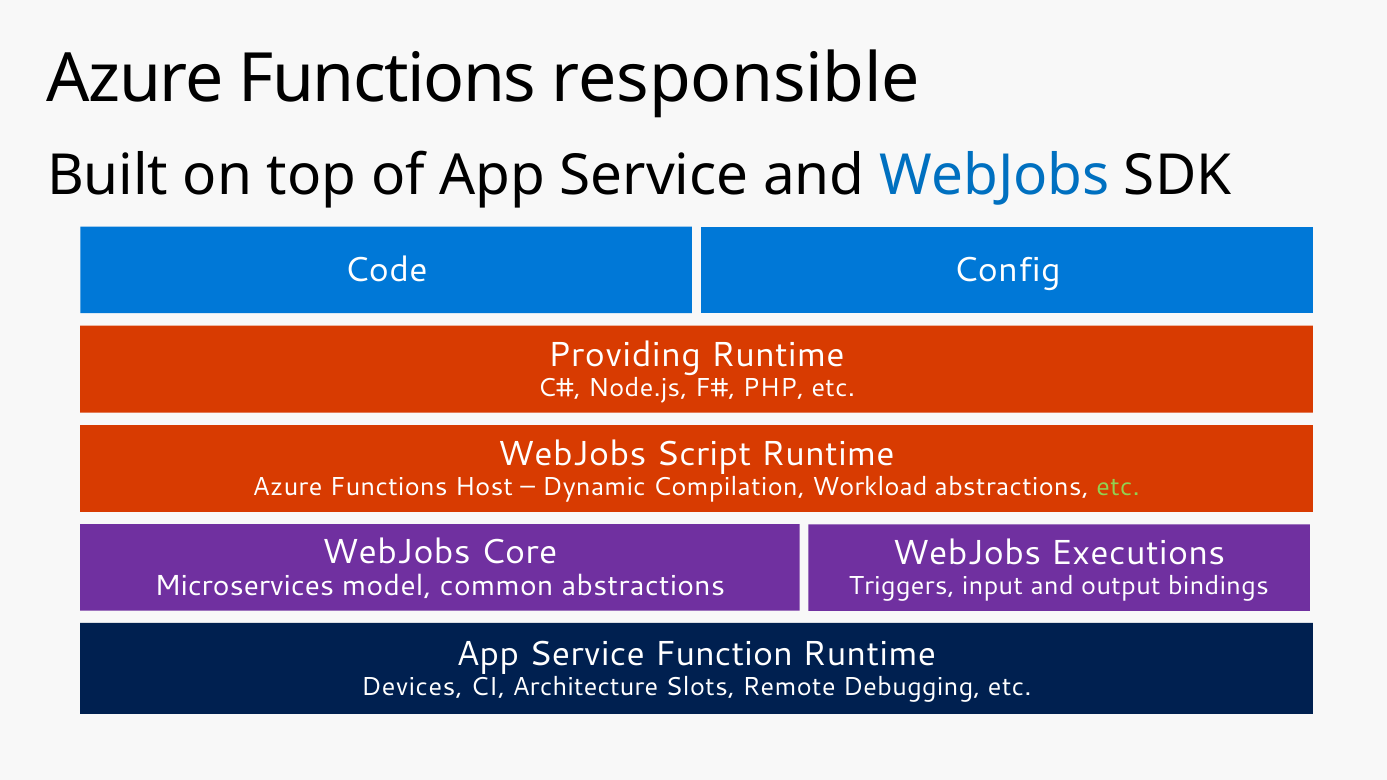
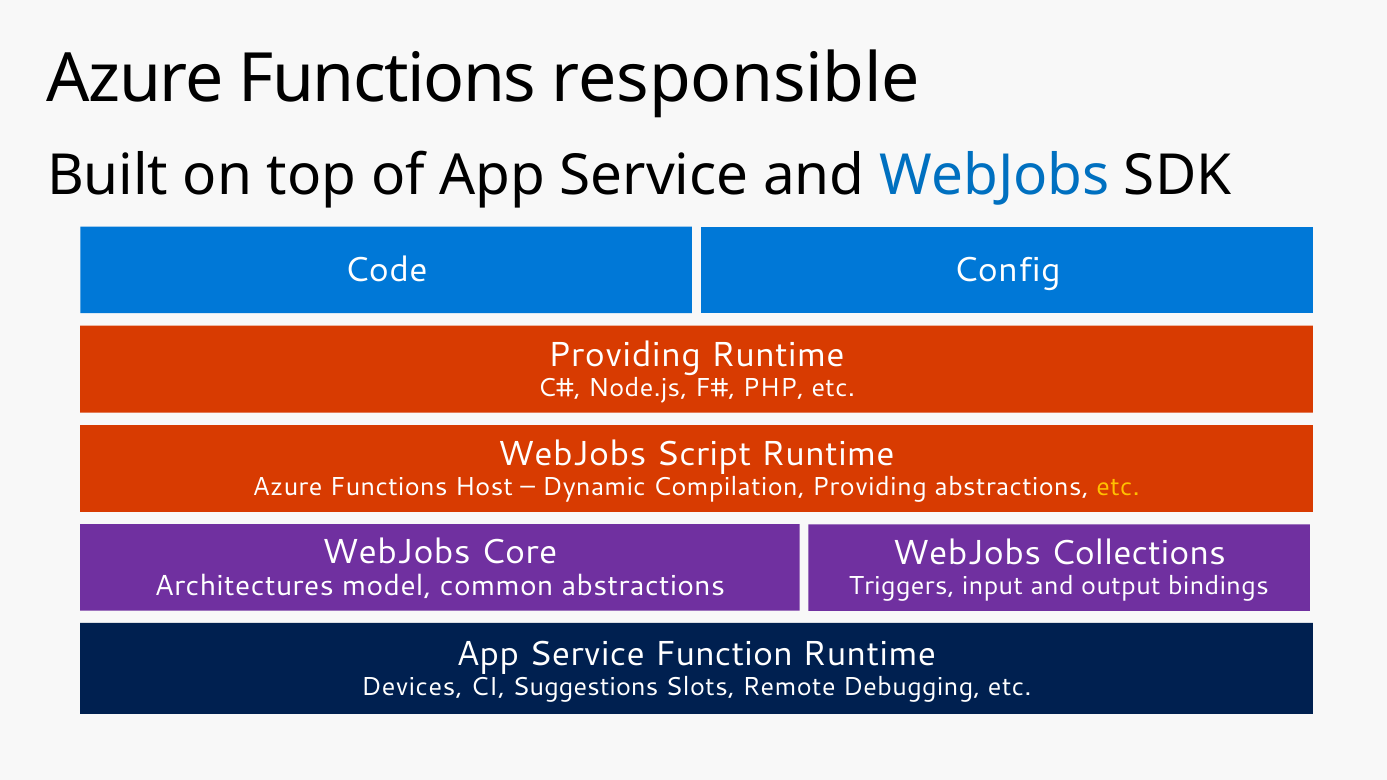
Compilation Workload: Workload -> Providing
etc at (1118, 487) colour: light green -> yellow
Executions: Executions -> Collections
Microservices: Microservices -> Architectures
Architecture: Architecture -> Suggestions
